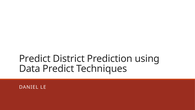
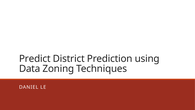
Data Predict: Predict -> Zoning
